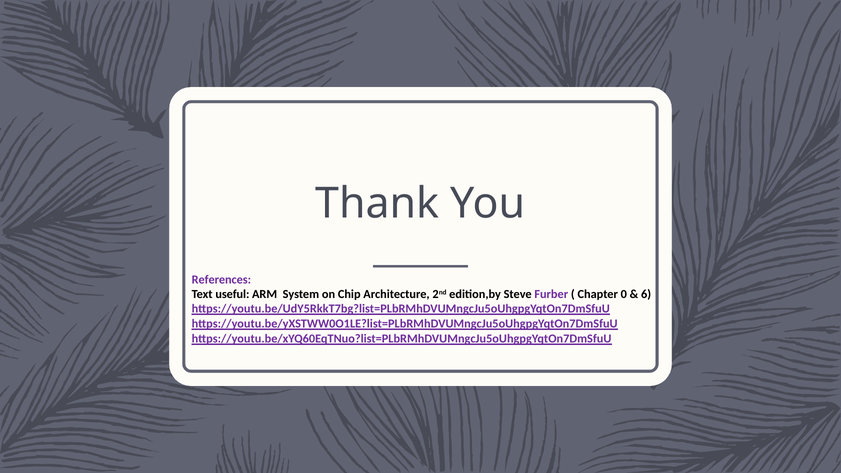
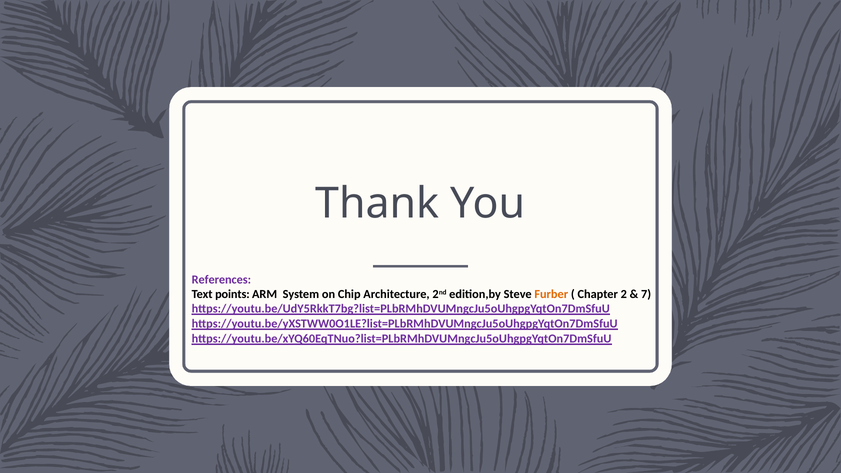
useful: useful -> points
Furber colour: purple -> orange
0: 0 -> 2
6: 6 -> 7
